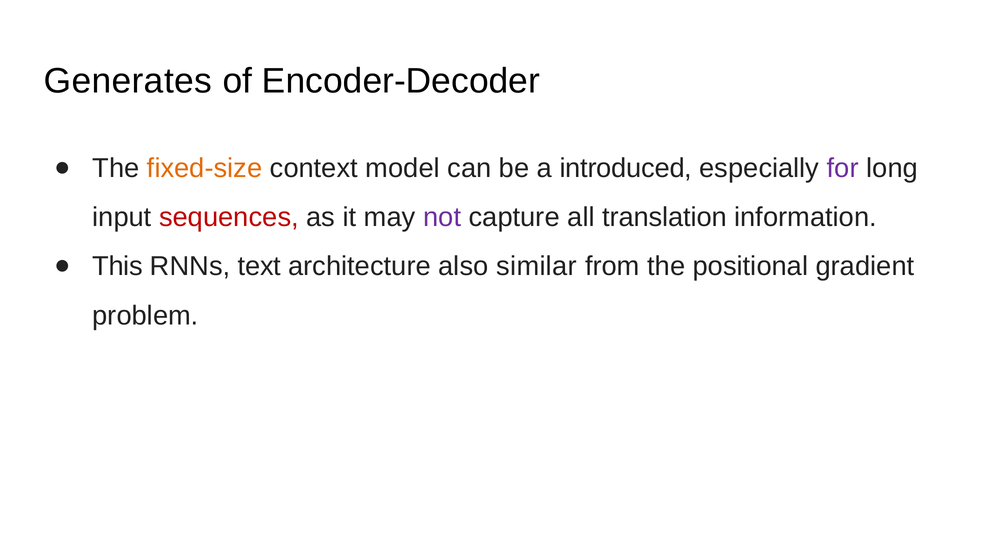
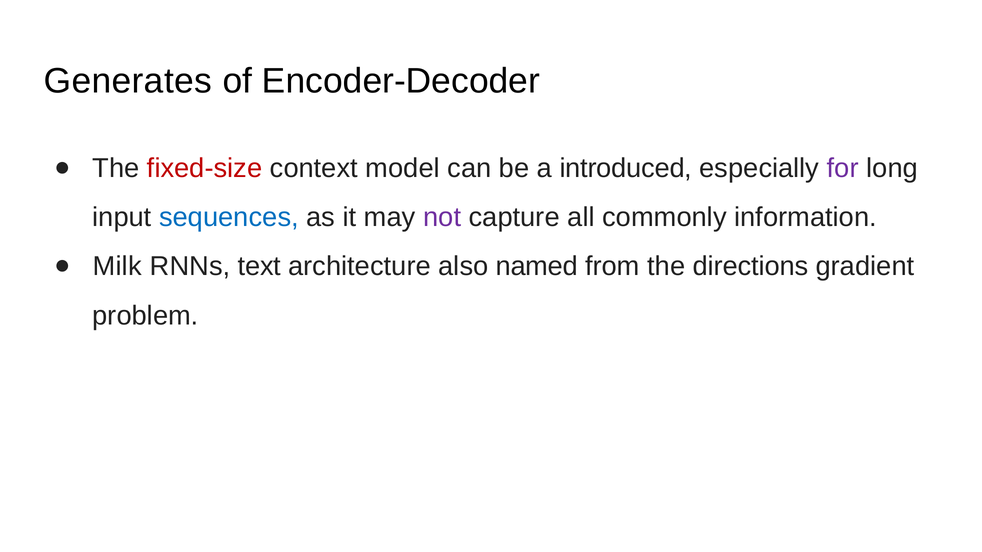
fixed-size colour: orange -> red
sequences colour: red -> blue
translation: translation -> commonly
This: This -> Milk
similar: similar -> named
positional: positional -> directions
